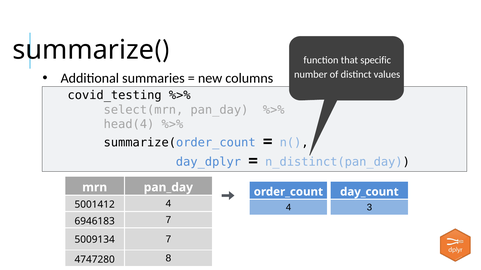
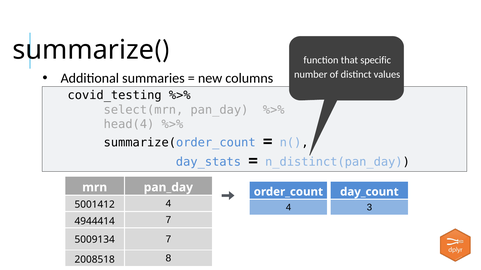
day_dplyr: day_dplyr -> day_stats
6946183: 6946183 -> 4944414
4747280: 4747280 -> 2008518
